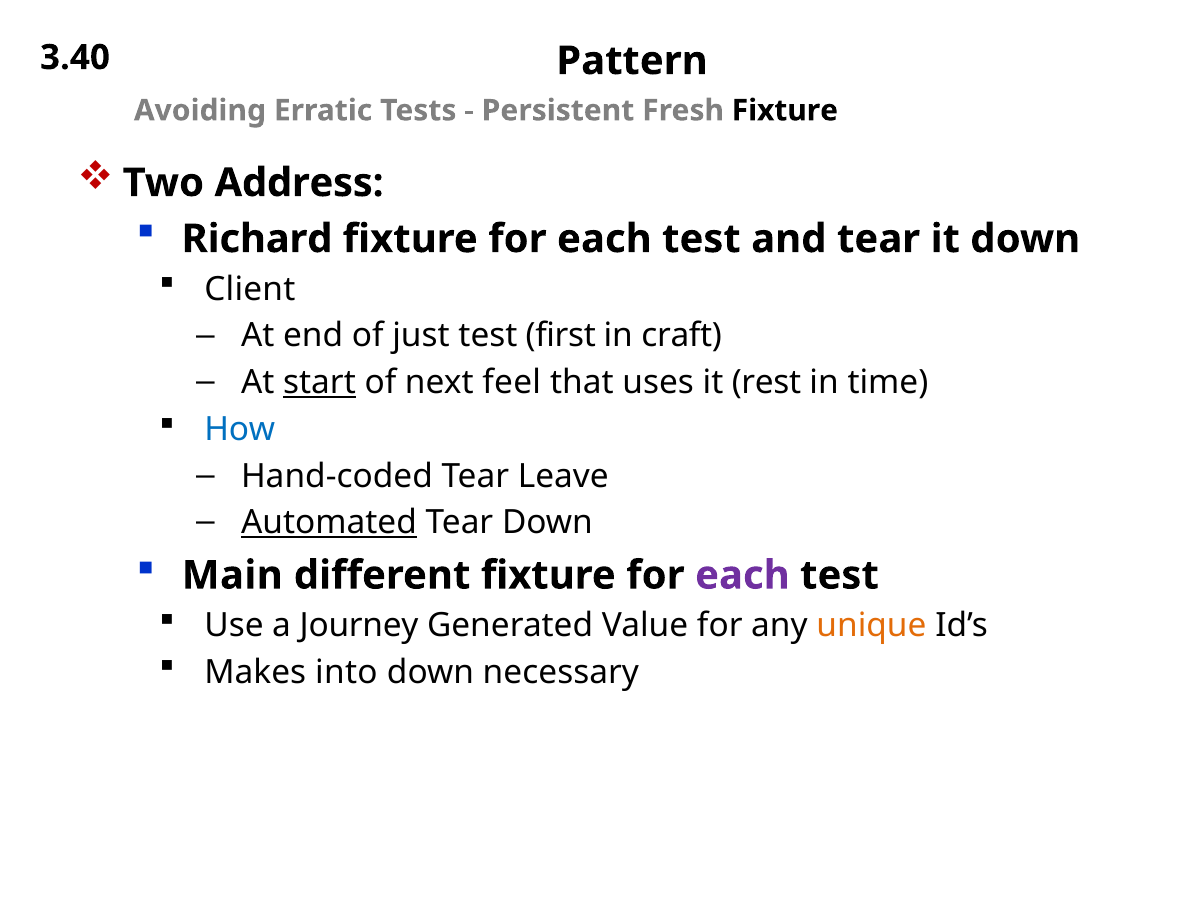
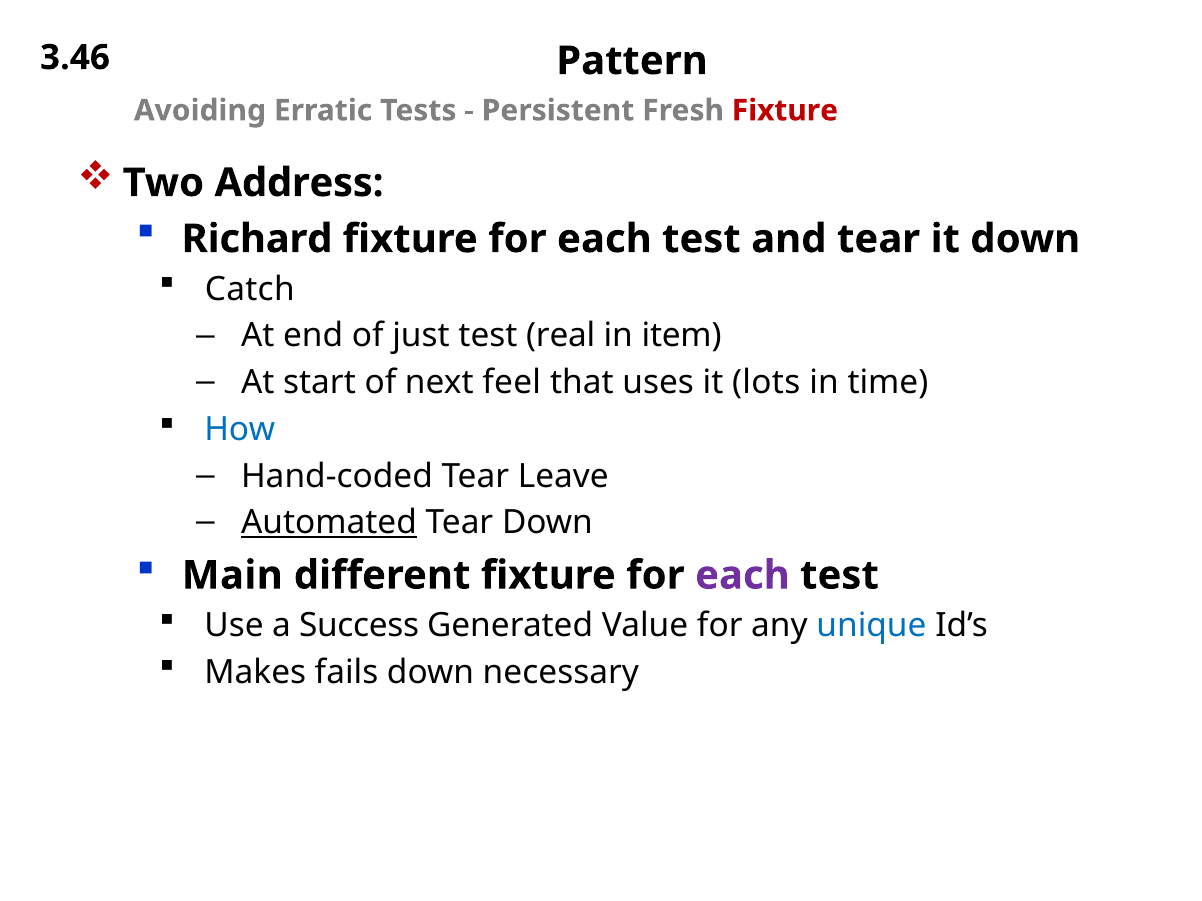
3.40: 3.40 -> 3.46
Fixture at (785, 111) colour: black -> red
Client: Client -> Catch
first: first -> real
craft: craft -> item
start underline: present -> none
rest: rest -> lots
Journey: Journey -> Success
unique colour: orange -> blue
into: into -> fails
